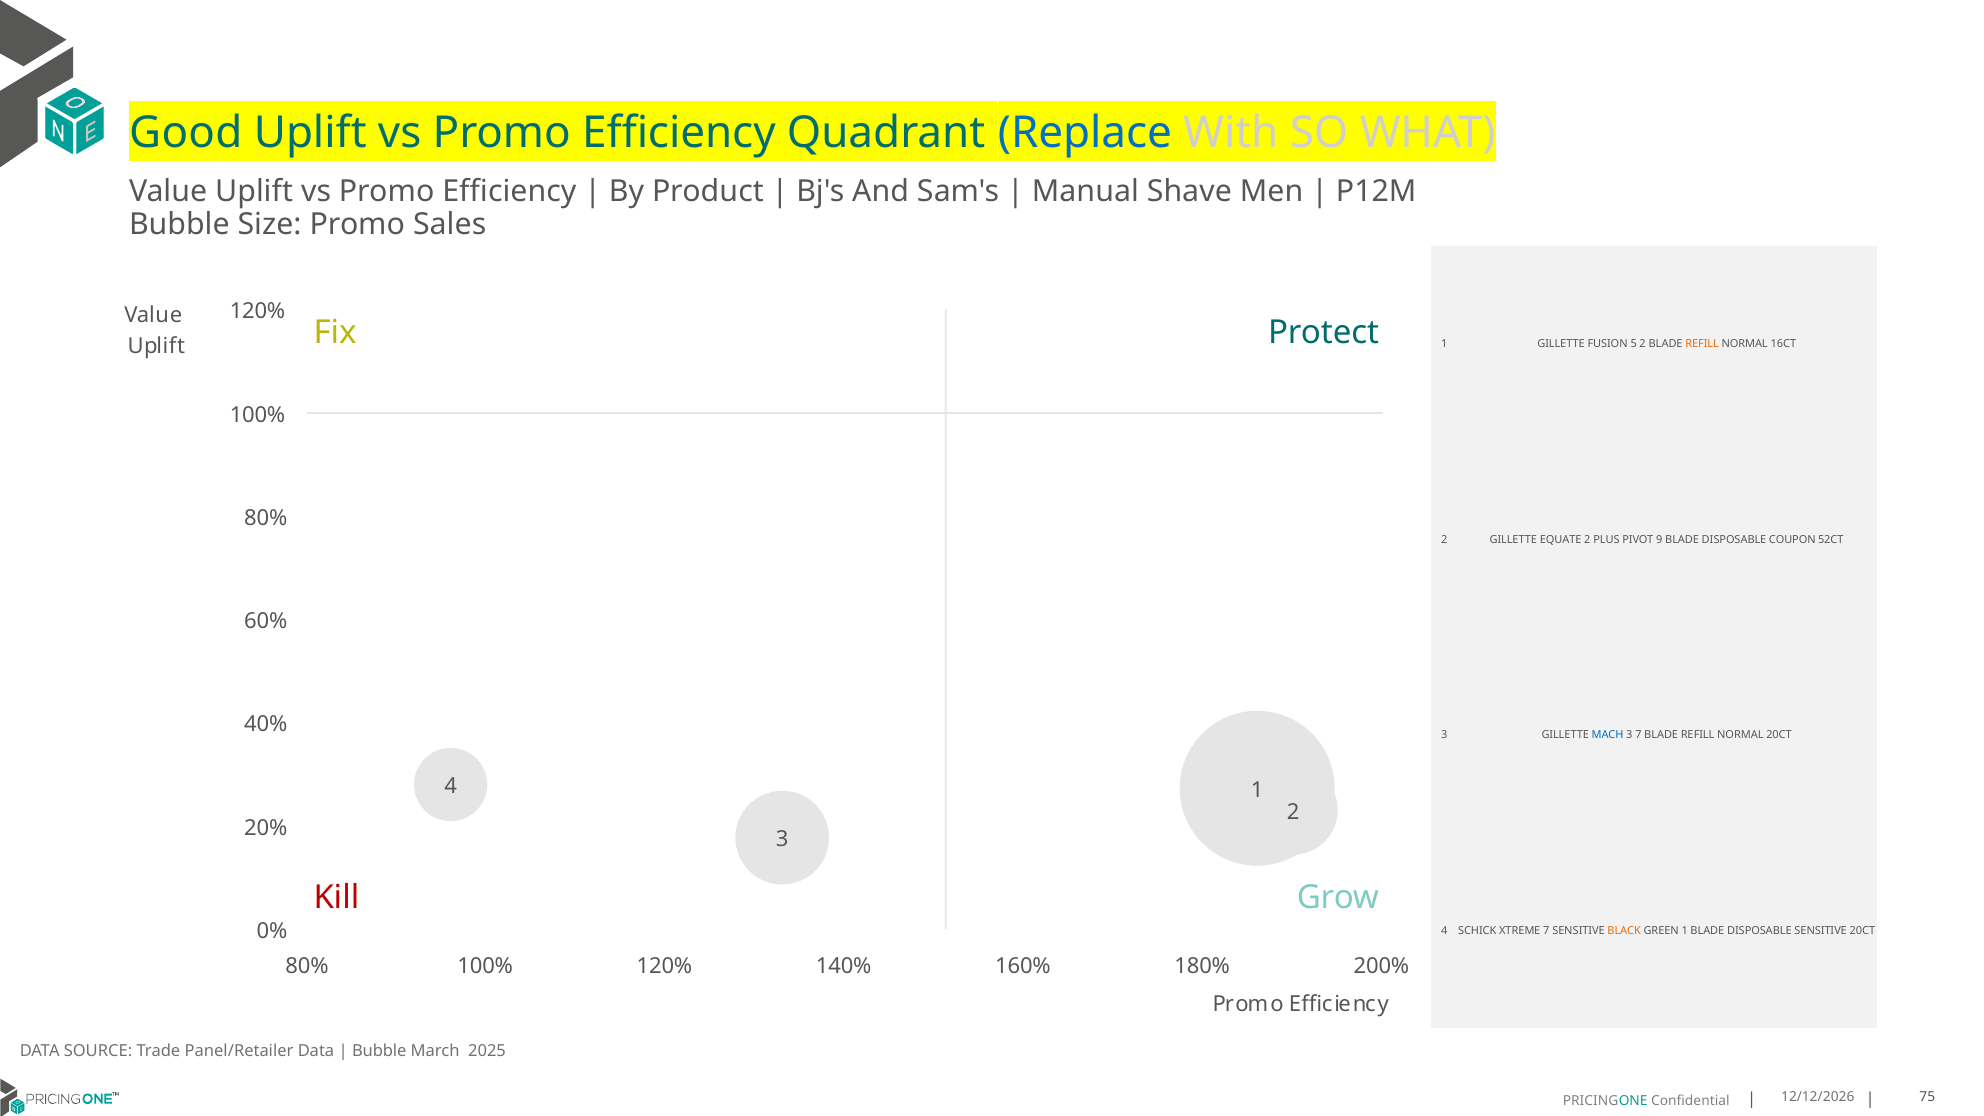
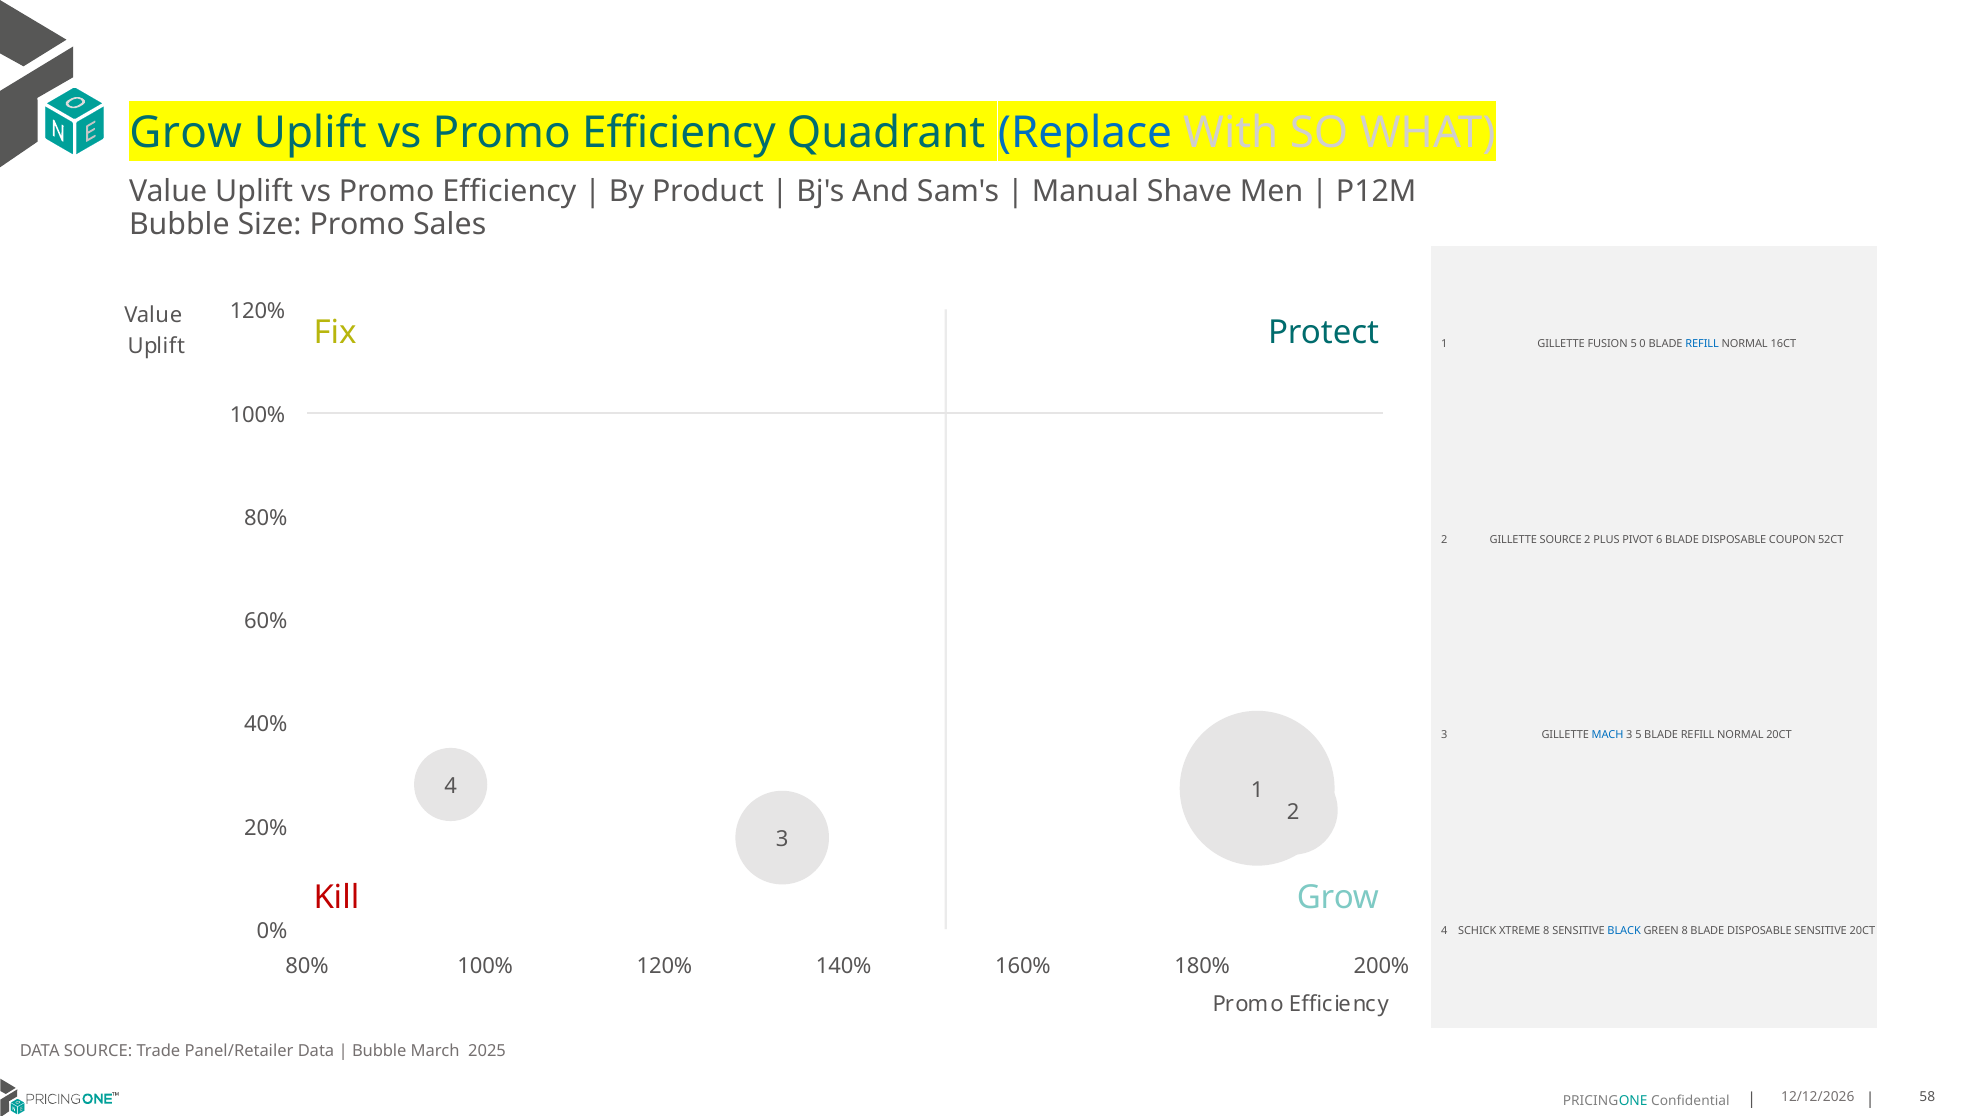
Good at (186, 133): Good -> Grow
5 2: 2 -> 0
REFILL at (1702, 344) colour: orange -> blue
GILLETTE EQUATE: EQUATE -> SOURCE
9: 9 -> 6
3 7: 7 -> 5
XTREME 7: 7 -> 8
BLACK colour: orange -> blue
GREEN 1: 1 -> 8
75: 75 -> 58
